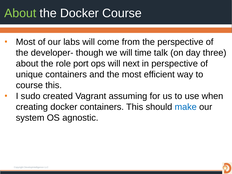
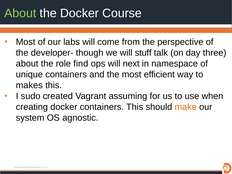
time: time -> stuff
port: port -> find
in perspective: perspective -> namespace
course at (29, 85): course -> makes
make colour: blue -> orange
